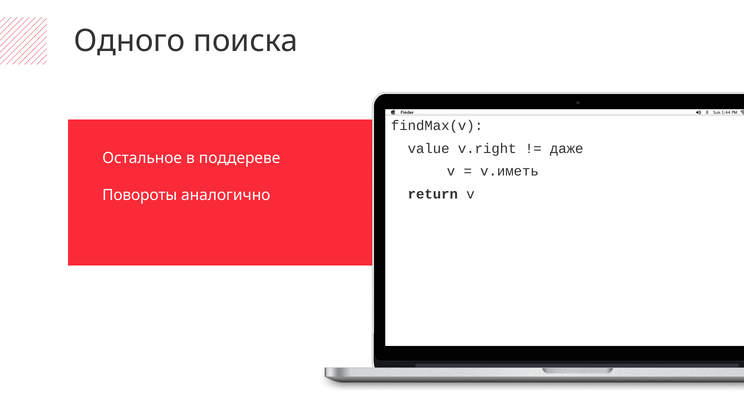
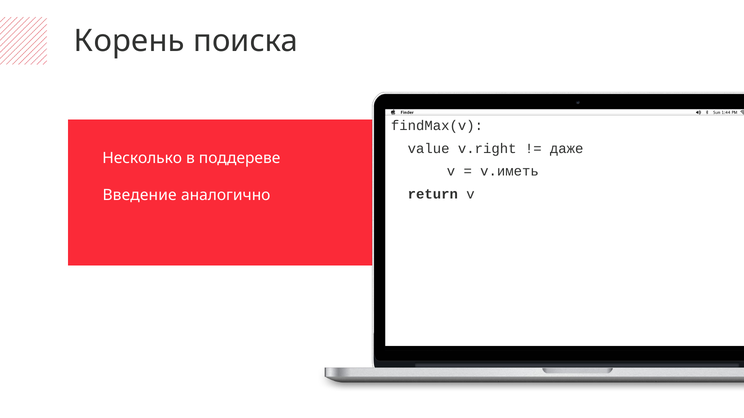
Одного: Одного -> Корень
Остальное: Остальное -> Несколько
Повороты: Повороты -> Введение
